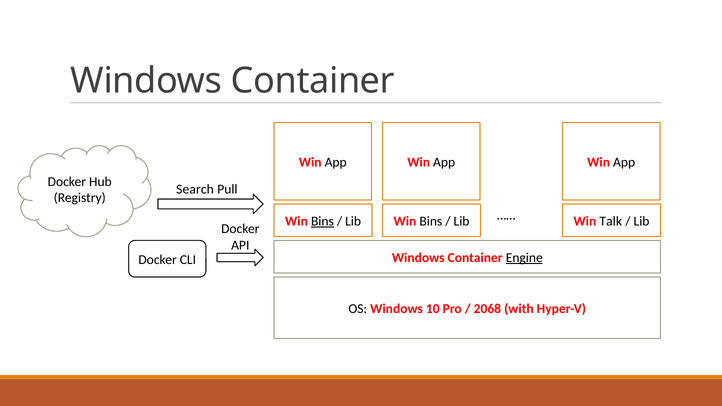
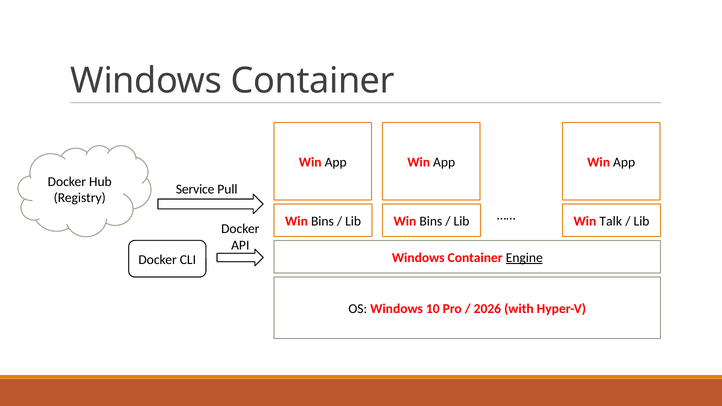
Search: Search -> Service
Bins at (322, 221) underline: present -> none
2068: 2068 -> 2026
